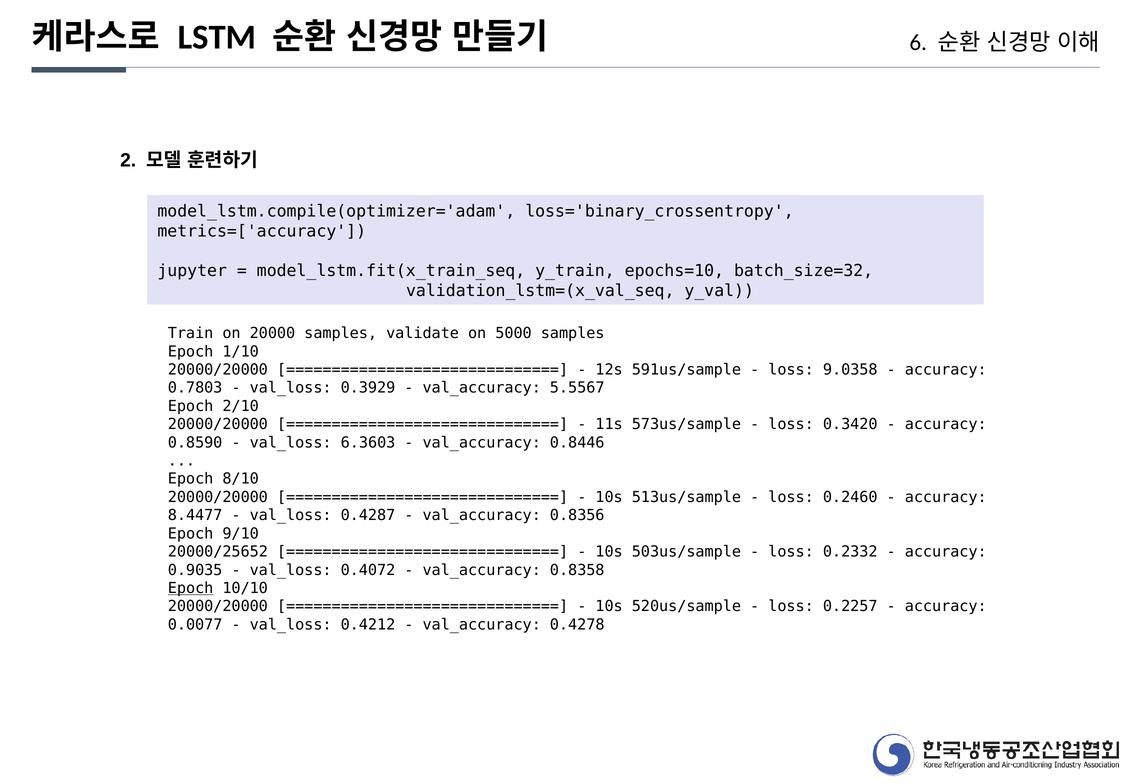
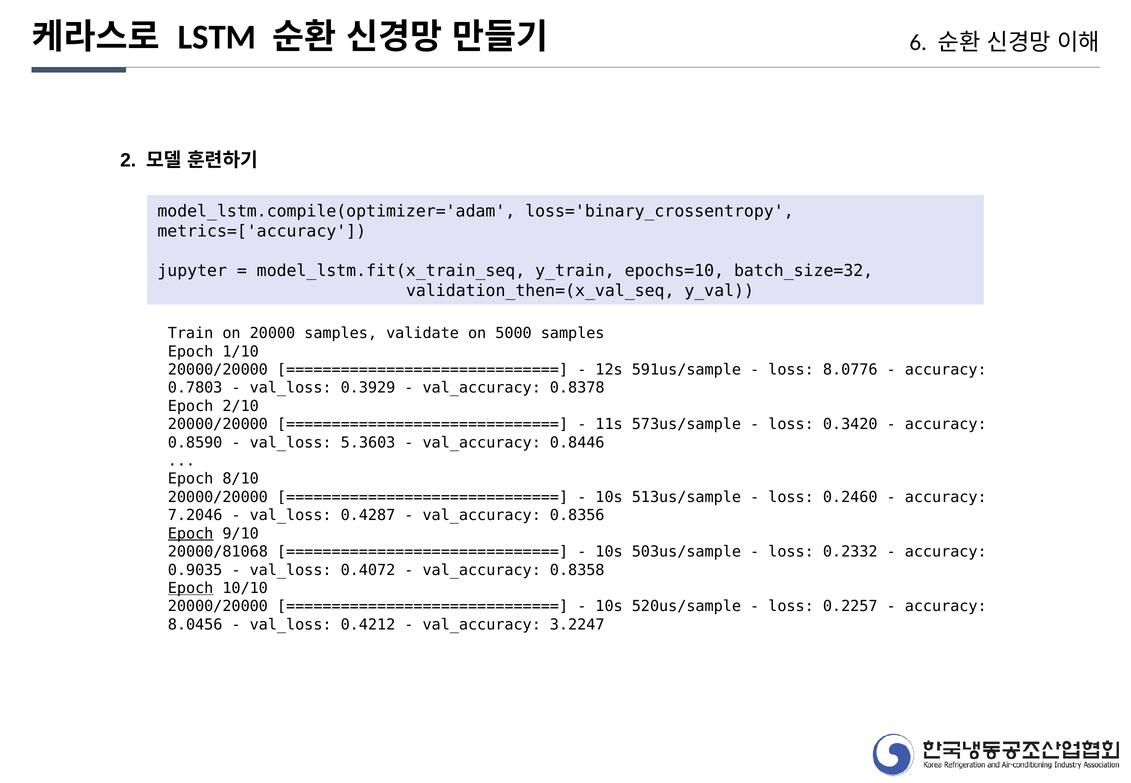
validation_lstm=(x_val_seq: validation_lstm=(x_val_seq -> validation_then=(x_val_seq
9.0358: 9.0358 -> 8.0776
5.5567: 5.5567 -> 0.8378
6.3603: 6.3603 -> 5.3603
8.4477: 8.4477 -> 7.2046
Epoch at (191, 534) underline: none -> present
20000/25652: 20000/25652 -> 20000/81068
0.0077: 0.0077 -> 8.0456
0.4278: 0.4278 -> 3.2247
